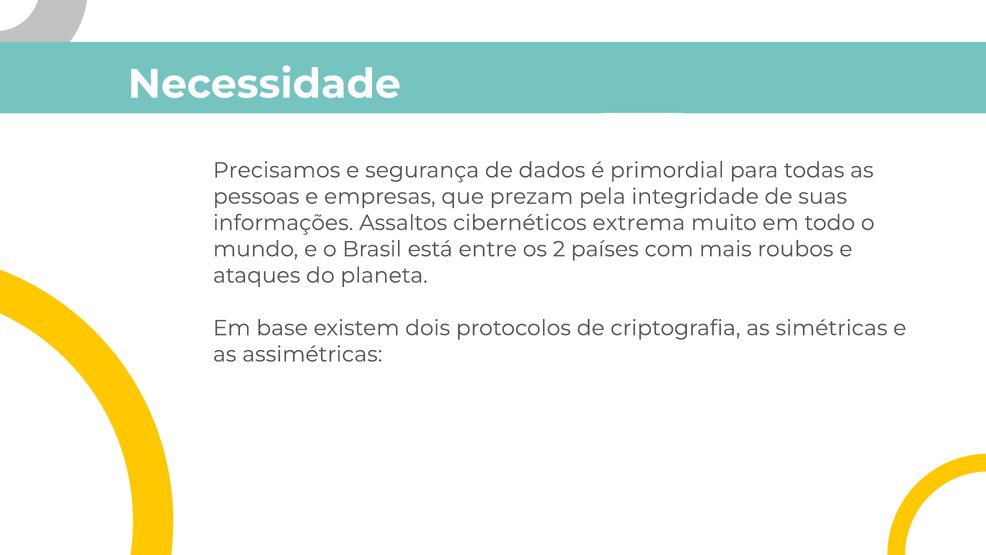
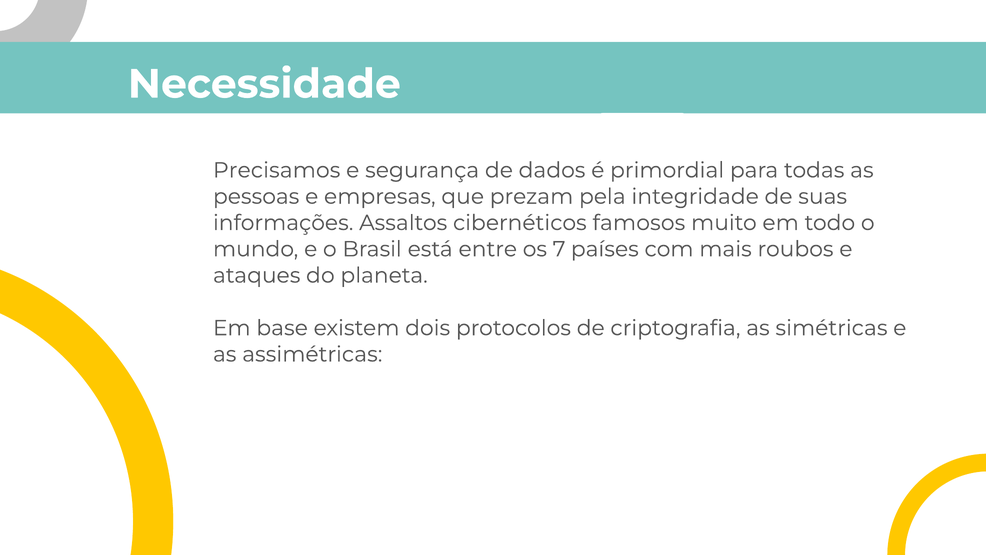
extrema: extrema -> famosos
2: 2 -> 7
